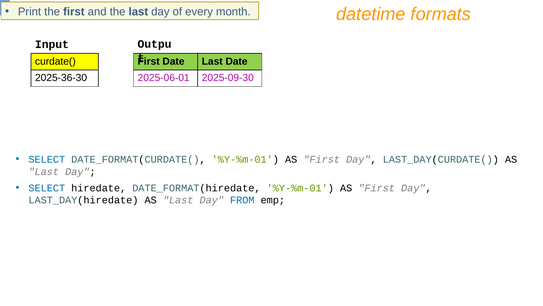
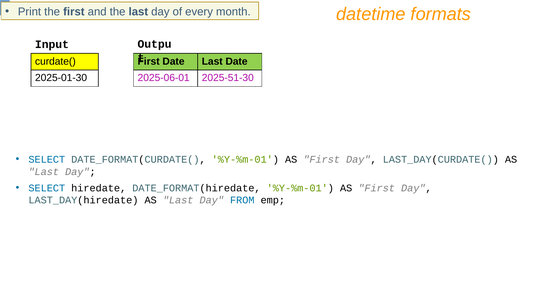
2025-36-30: 2025-36-30 -> 2025-01-30
2025-09-30: 2025-09-30 -> 2025-51-30
